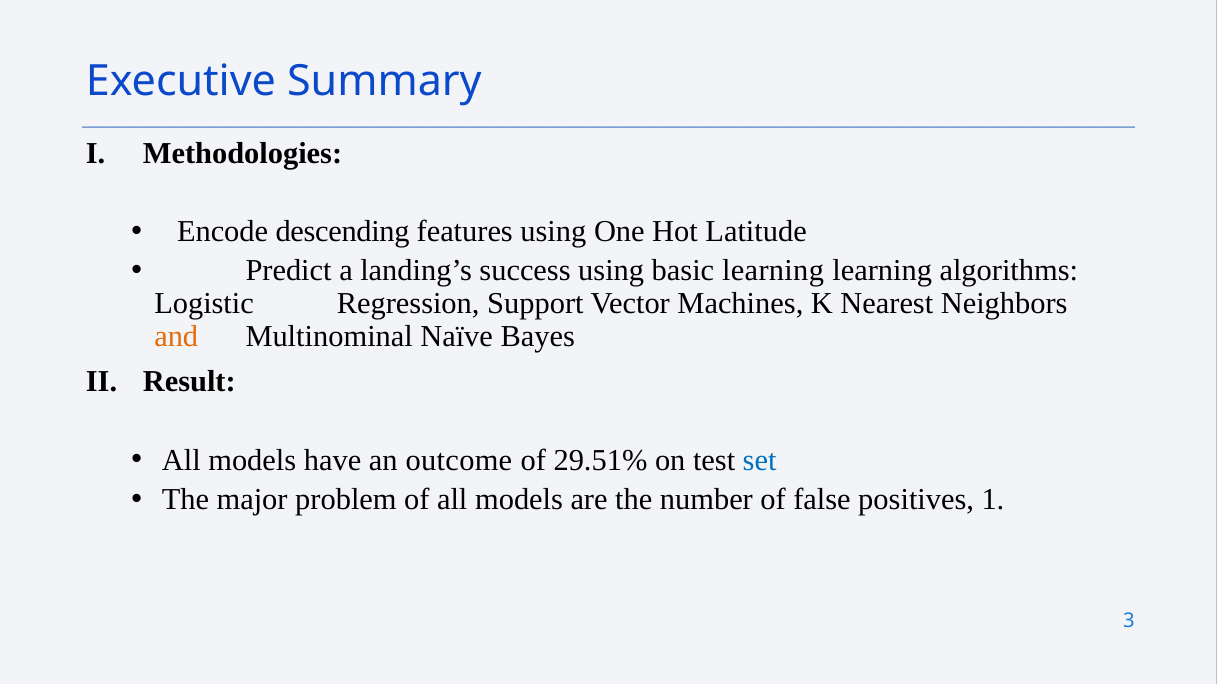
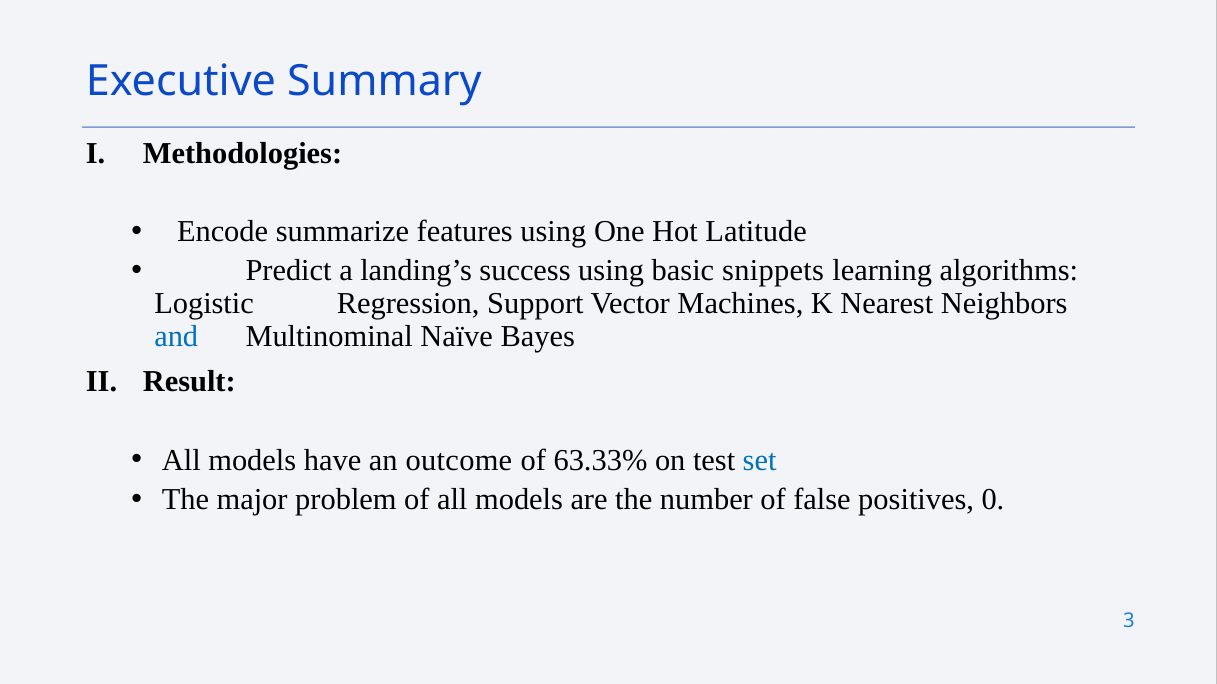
descending: descending -> summarize
basic learning: learning -> snippets
and colour: orange -> blue
29.51%: 29.51% -> 63.33%
1: 1 -> 0
